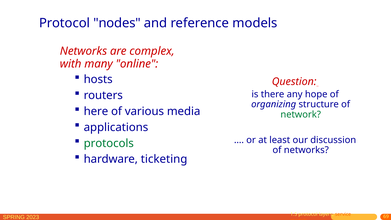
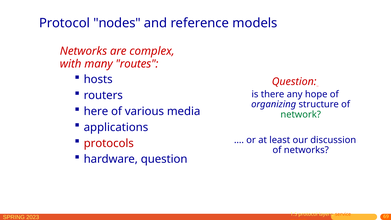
online: online -> routes
protocols colour: green -> red
hardware ticketing: ticketing -> question
